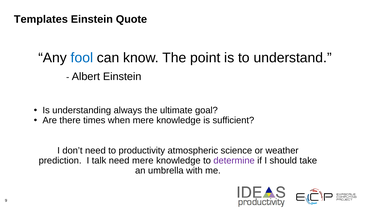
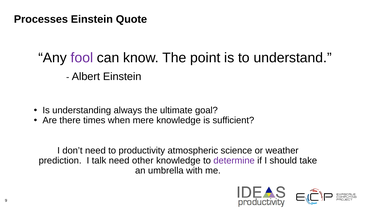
Templates: Templates -> Processes
fool colour: blue -> purple
need mere: mere -> other
